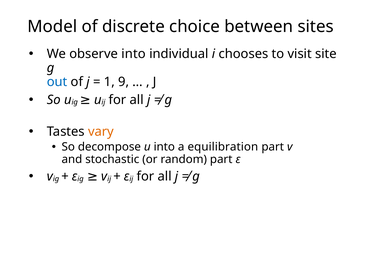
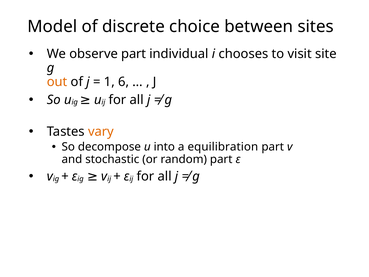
observe into: into -> part
out colour: blue -> orange
9: 9 -> 6
